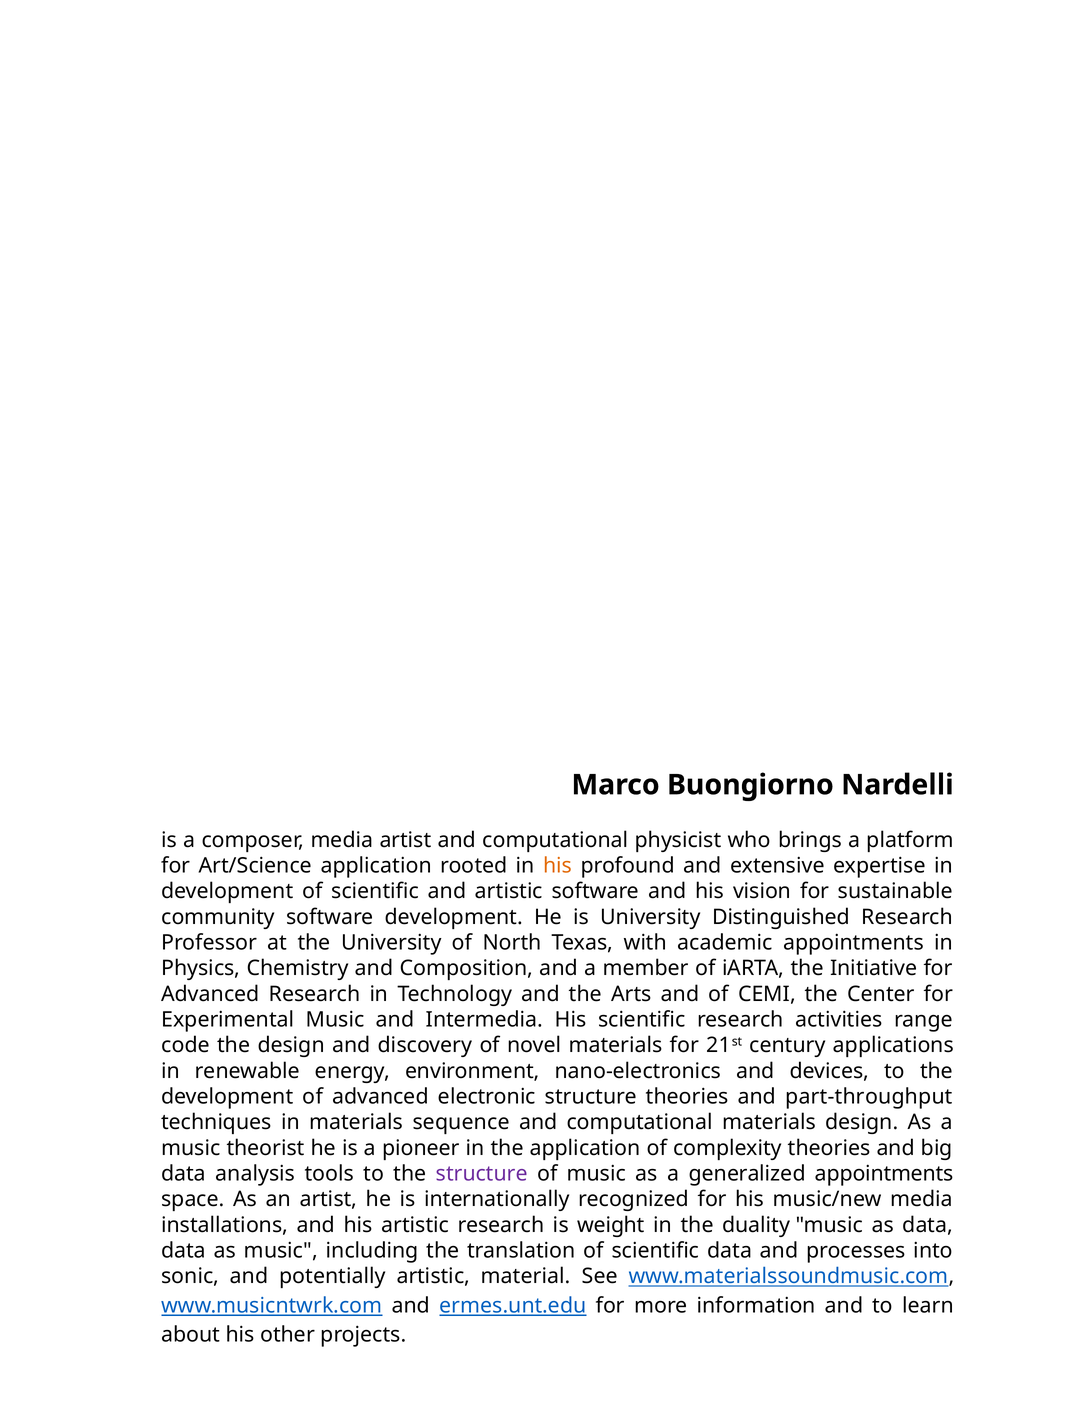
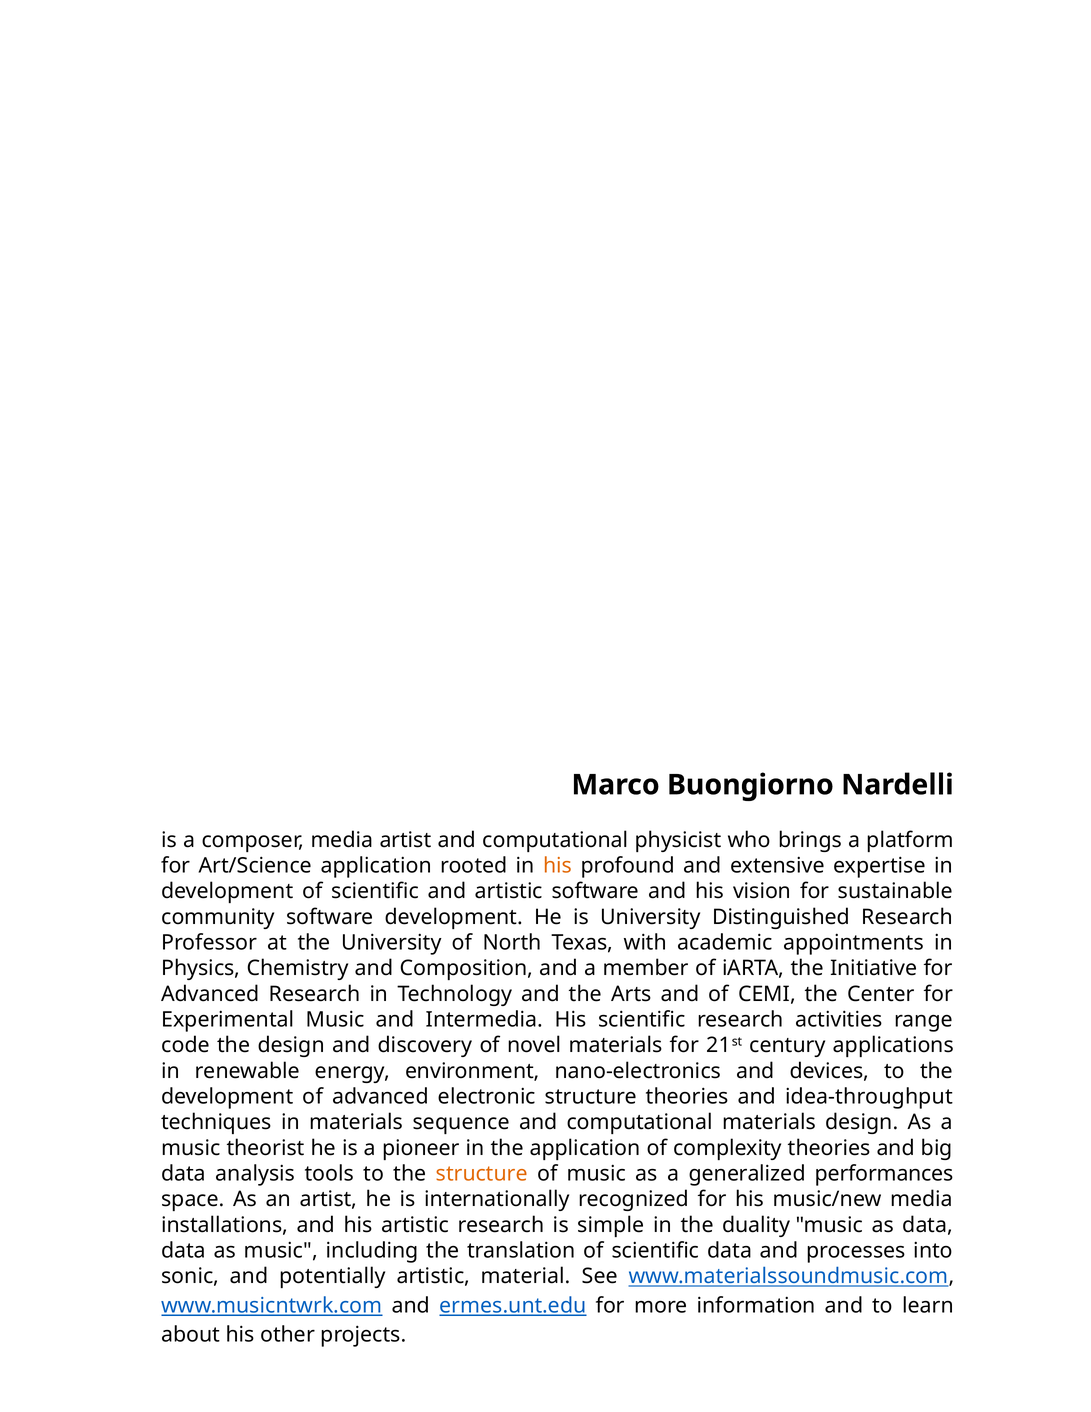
part-throughput: part-throughput -> idea-throughput
structure at (482, 1174) colour: purple -> orange
generalized appointments: appointments -> performances
weight: weight -> simple
